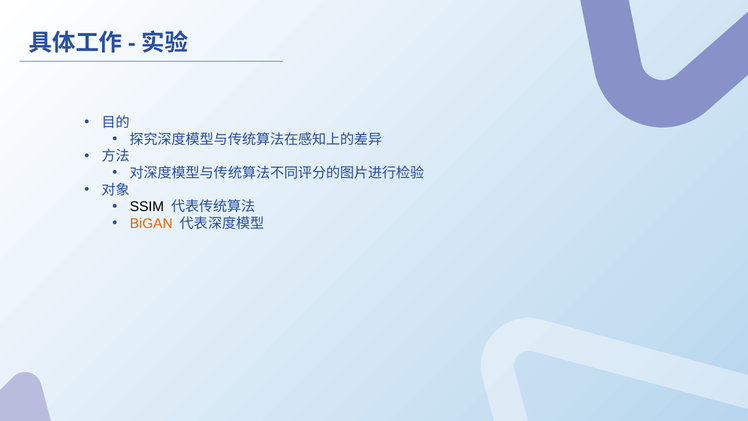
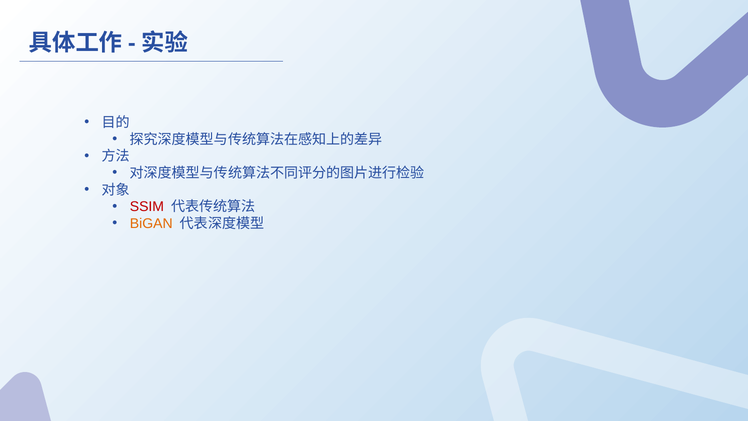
SSIM colour: black -> red
